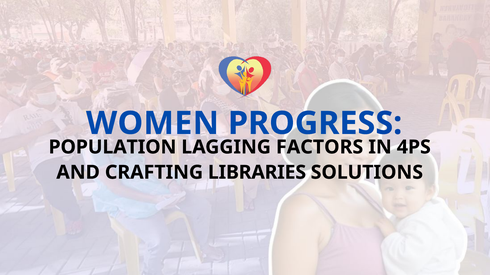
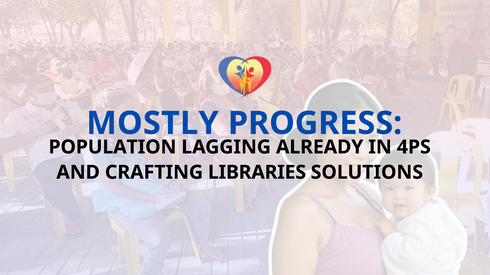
WOMEN: WOMEN -> MOSTLY
FACTORS: FACTORS -> ALREADY
